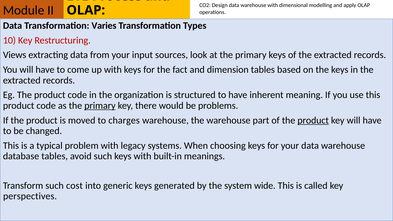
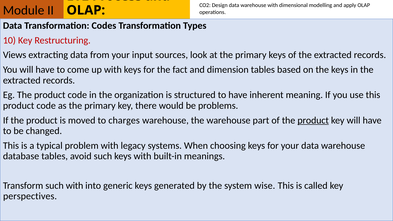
Varies: Varies -> Codes
primary at (100, 106) underline: present -> none
such cost: cost -> with
wide: wide -> wise
